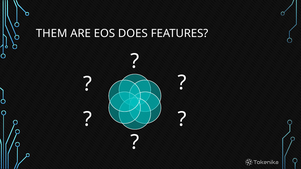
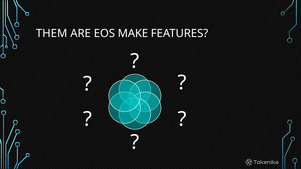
DOES: DOES -> MAKE
